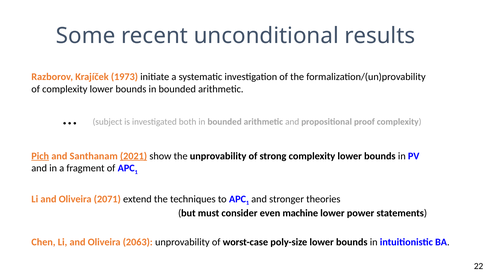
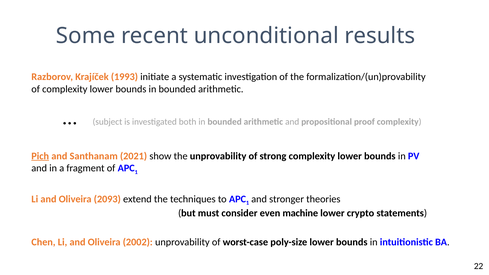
1973: 1973 -> 1993
2021 underline: present -> none
2071: 2071 -> 2093
power: power -> crypto
2063: 2063 -> 2002
